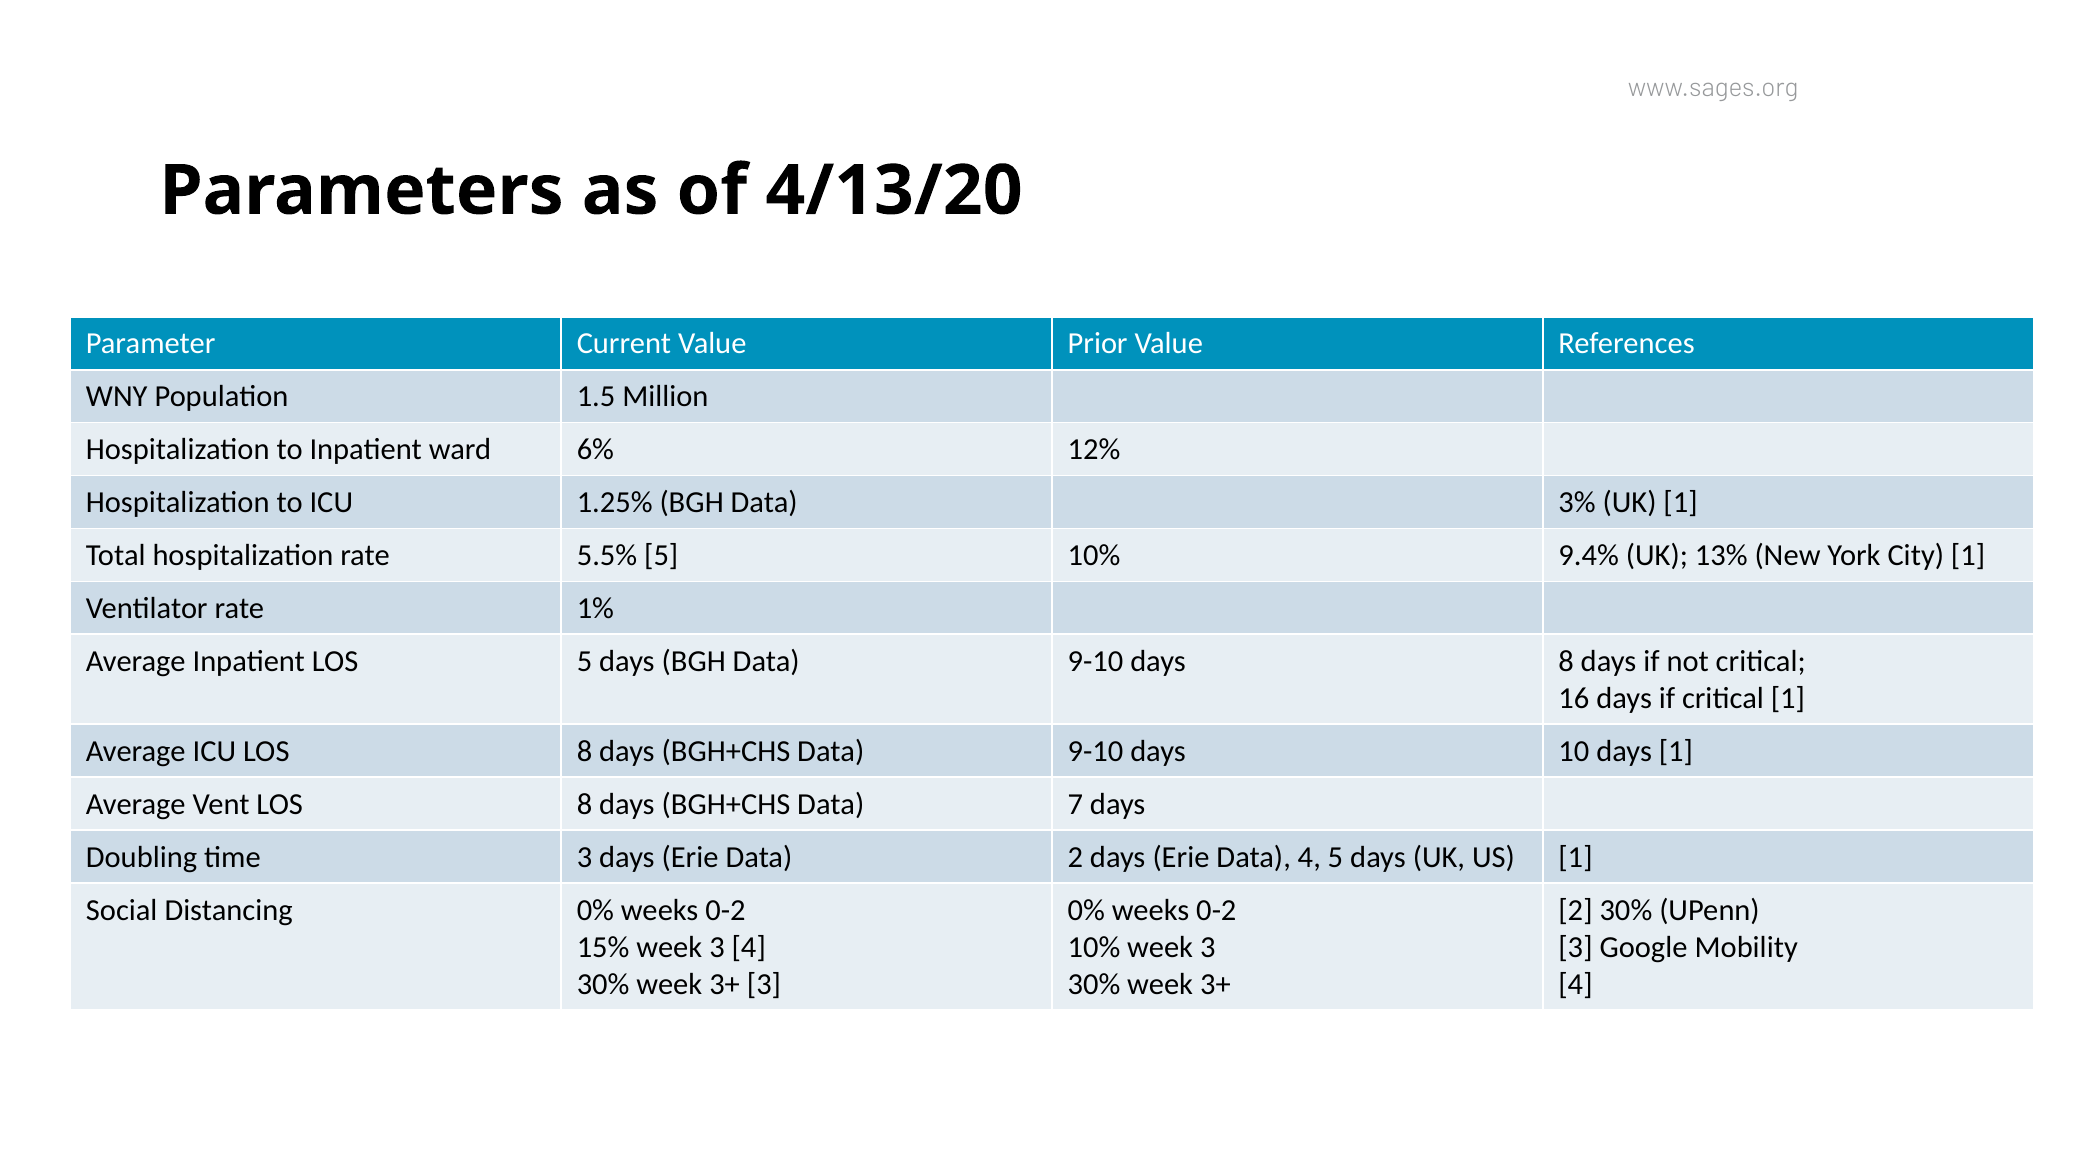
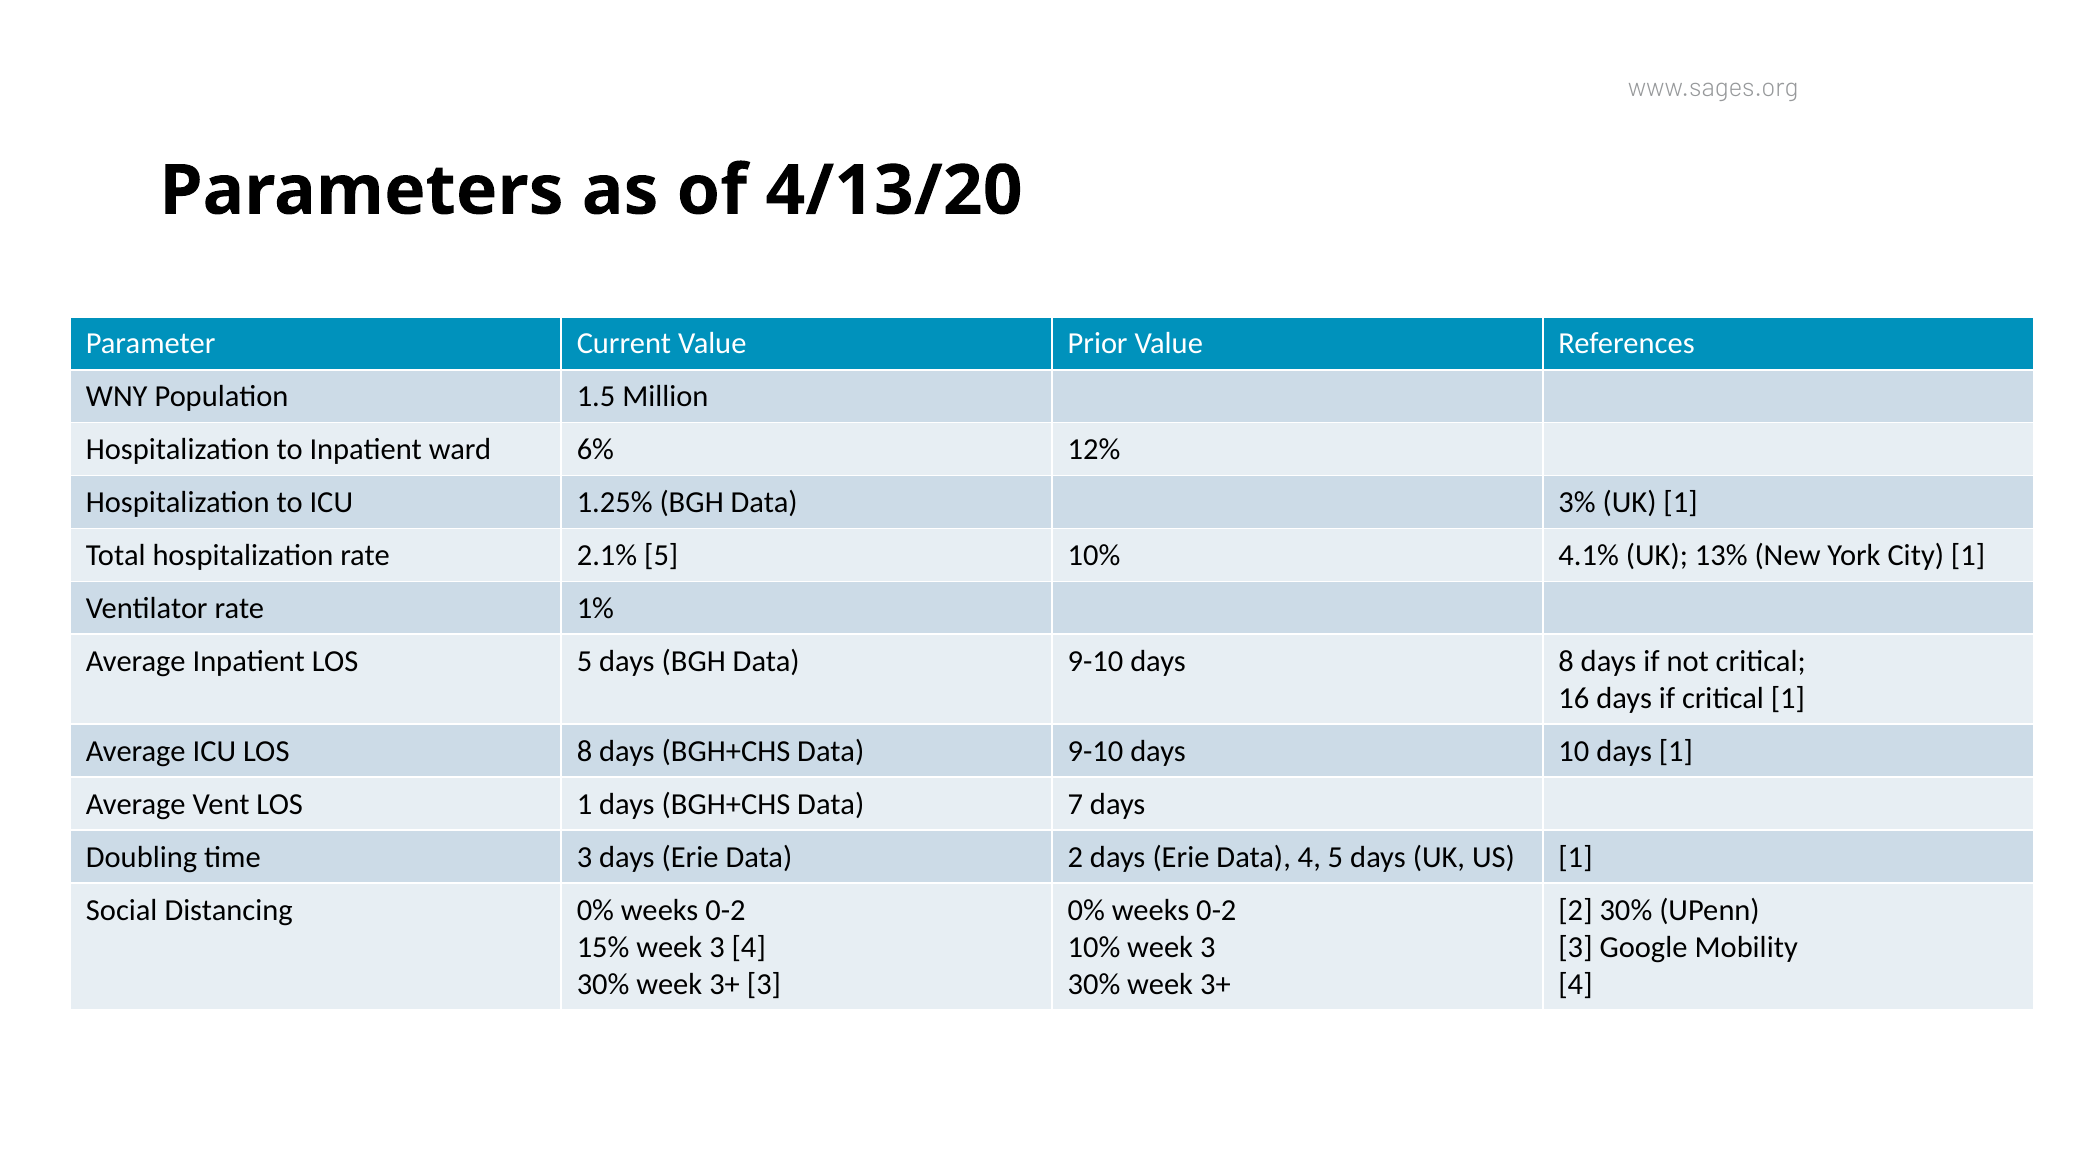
5.5%: 5.5% -> 2.1%
9.4%: 9.4% -> 4.1%
Vent LOS 8: 8 -> 1
